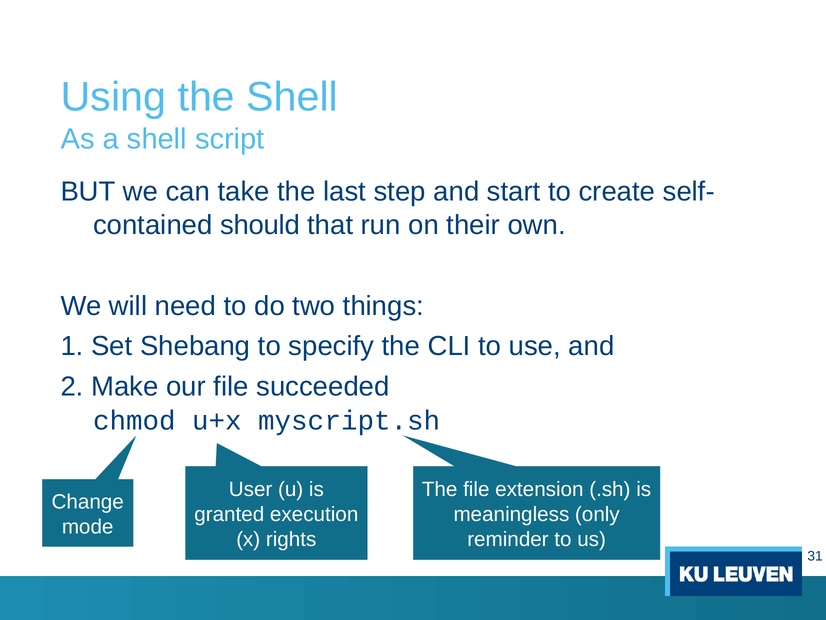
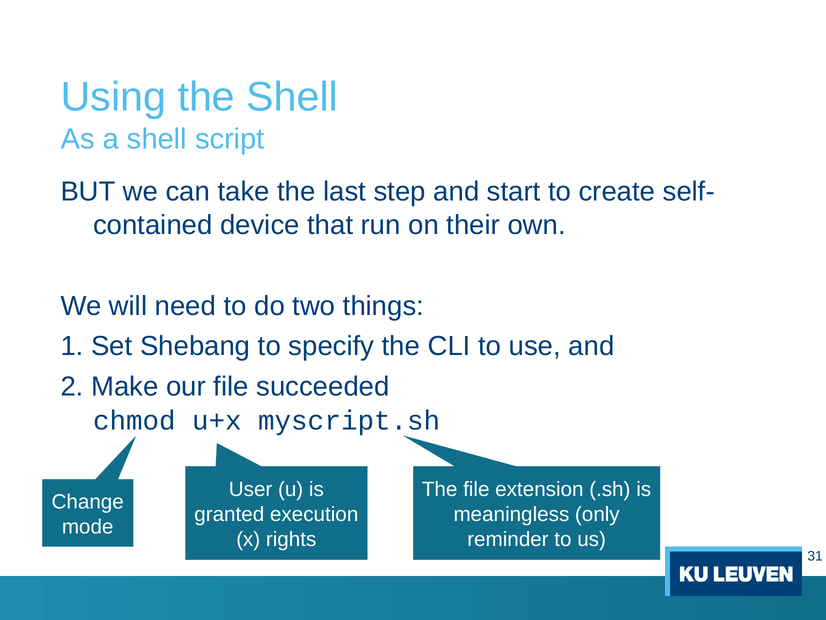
should: should -> device
